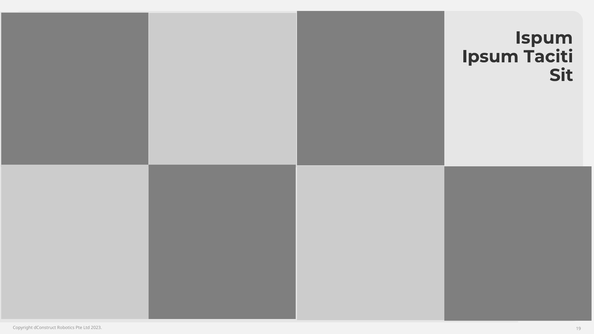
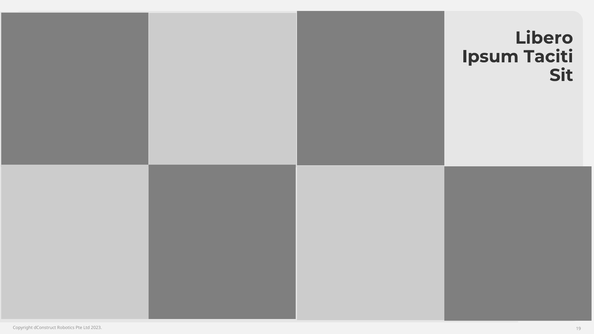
Ispum: Ispum -> Libero
